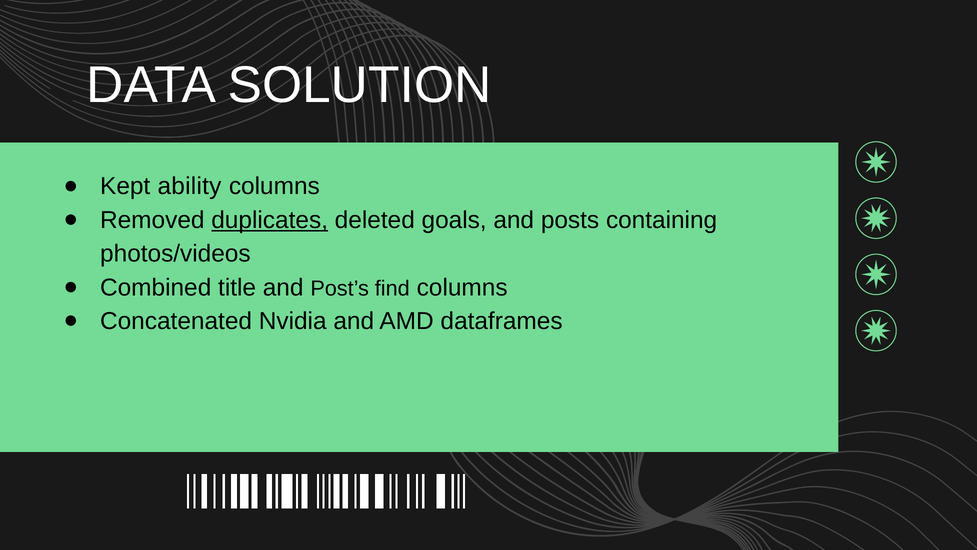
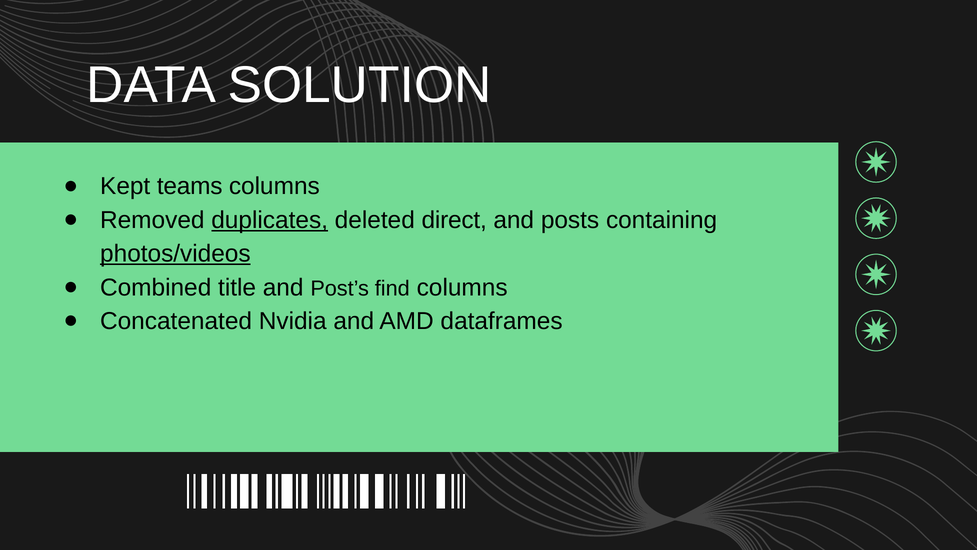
ability: ability -> teams
goals: goals -> direct
photos/videos underline: none -> present
